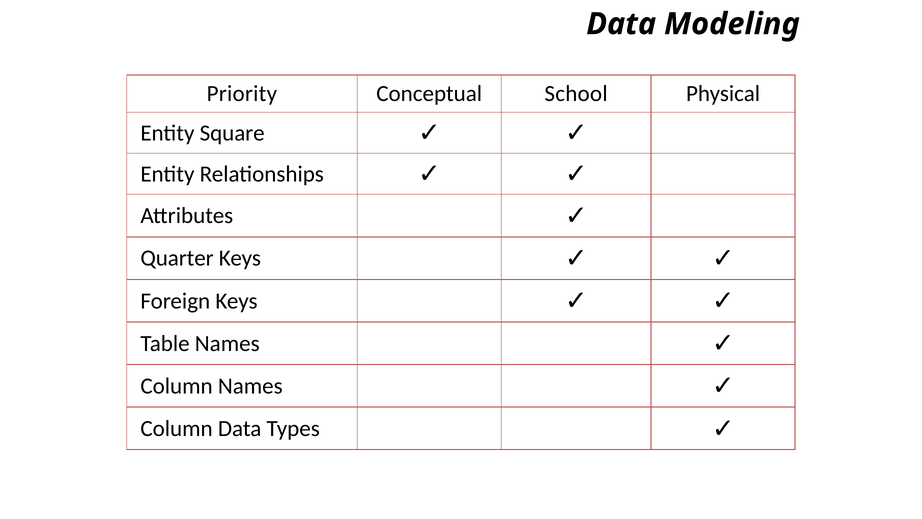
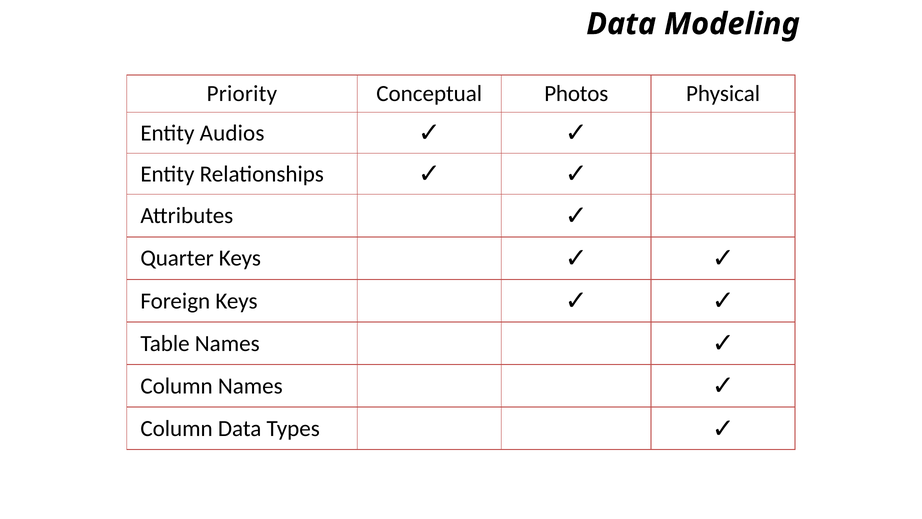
School: School -> Photos
Square: Square -> Audios
